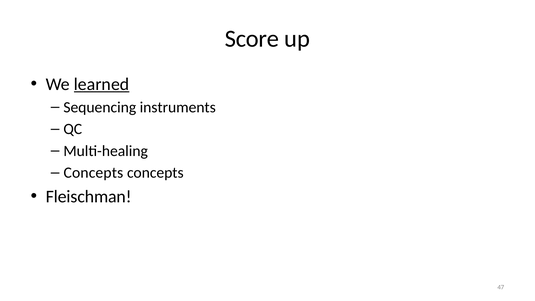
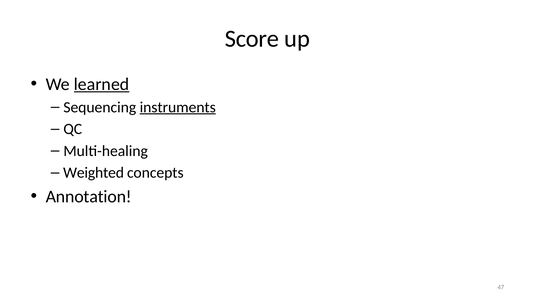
instruments underline: none -> present
Concepts at (93, 173): Concepts -> Weighted
Fleischman: Fleischman -> Annotation
